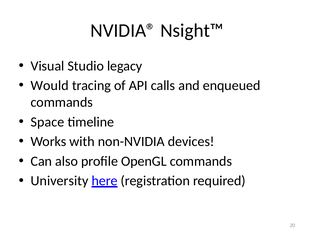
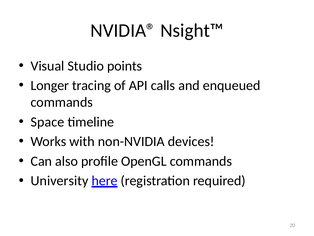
legacy: legacy -> points
Would: Would -> Longer
